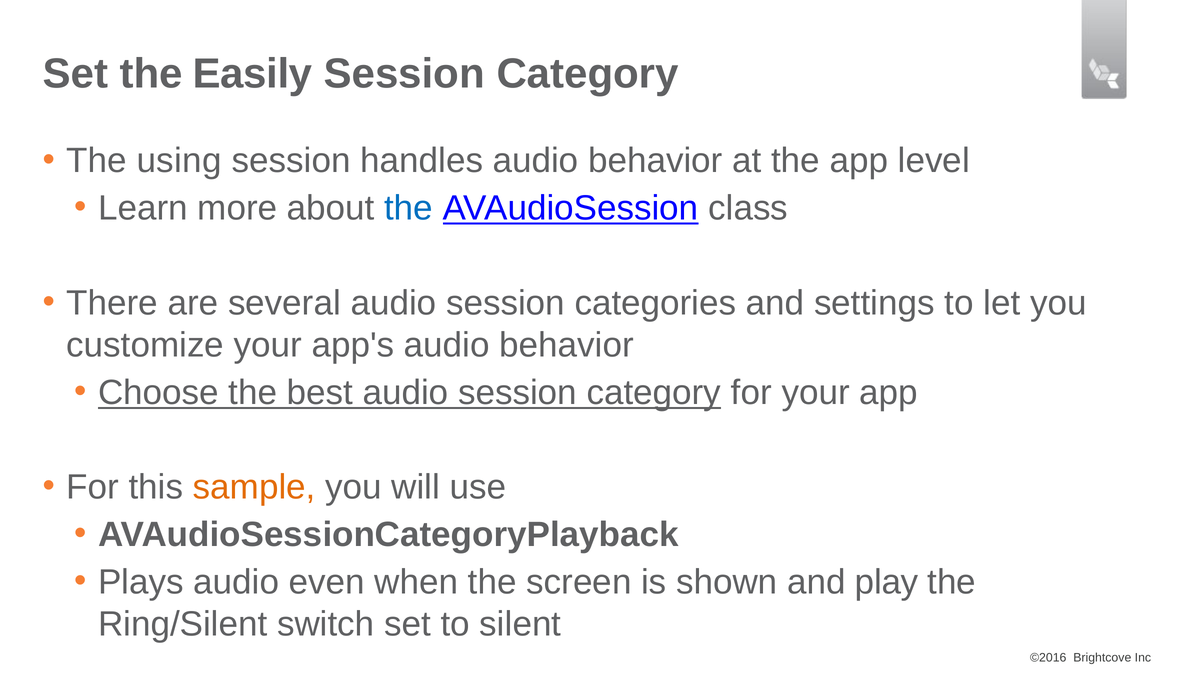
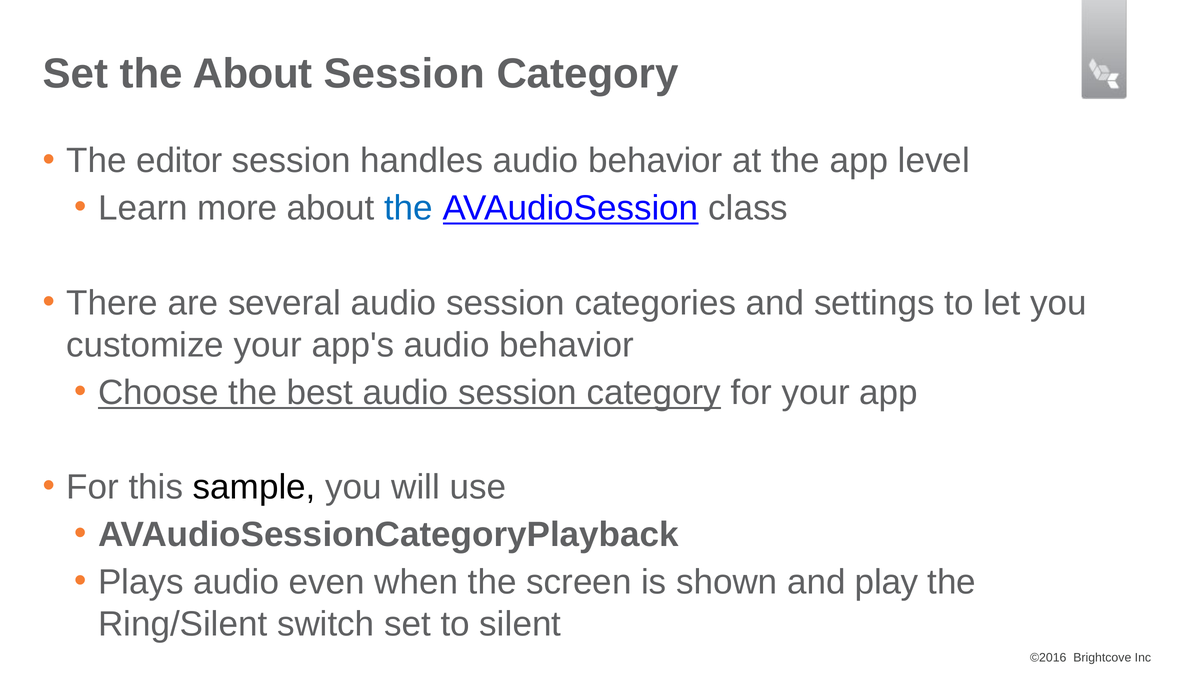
the Easily: Easily -> About
using: using -> editor
sample colour: orange -> black
